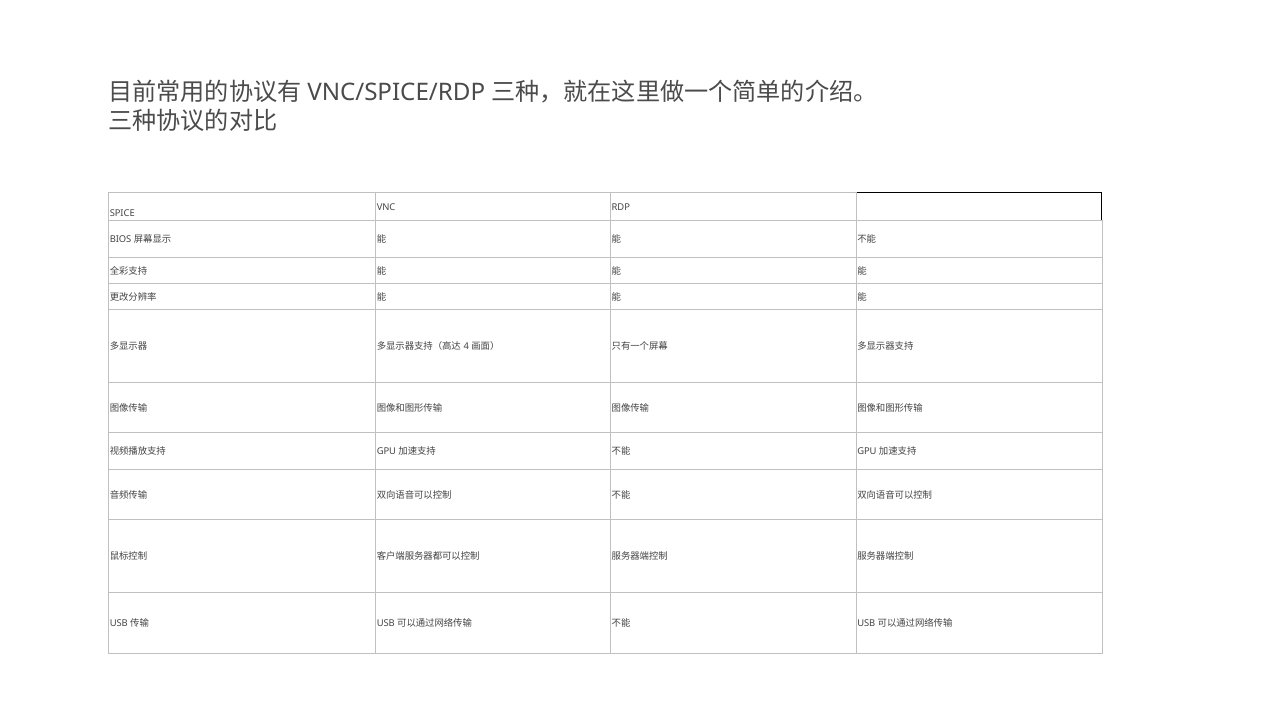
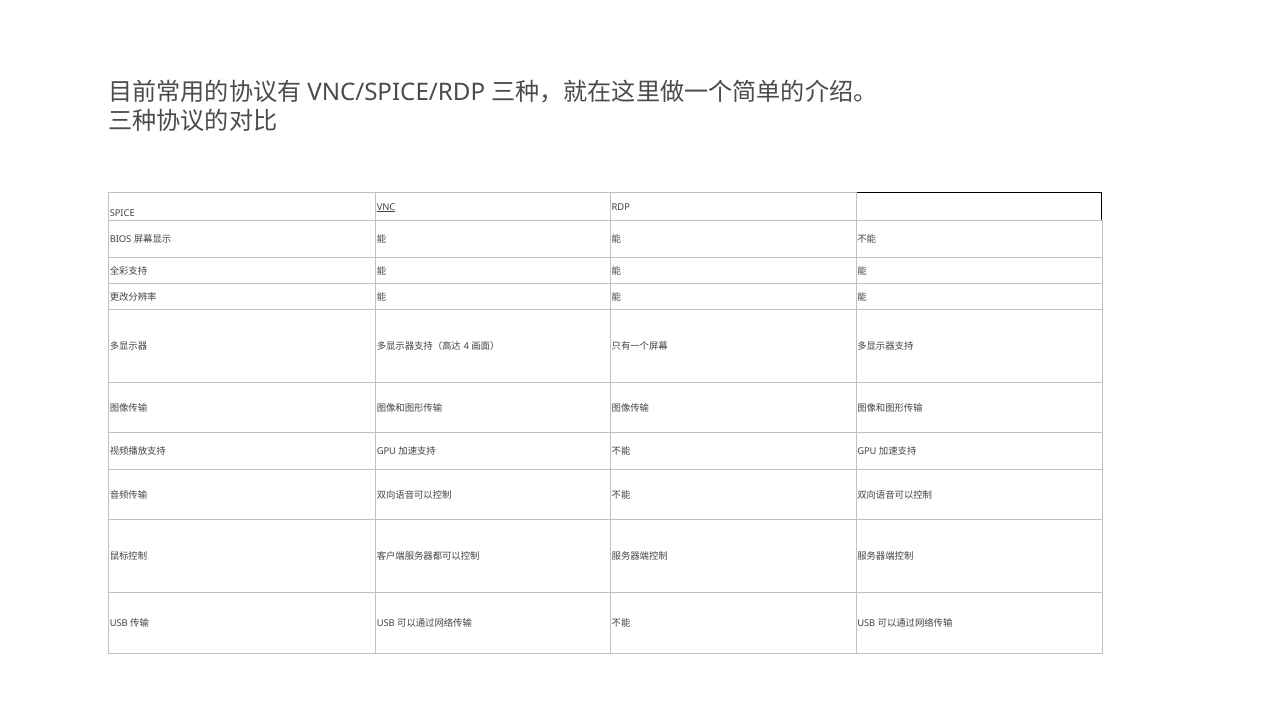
VNC underline: none -> present
